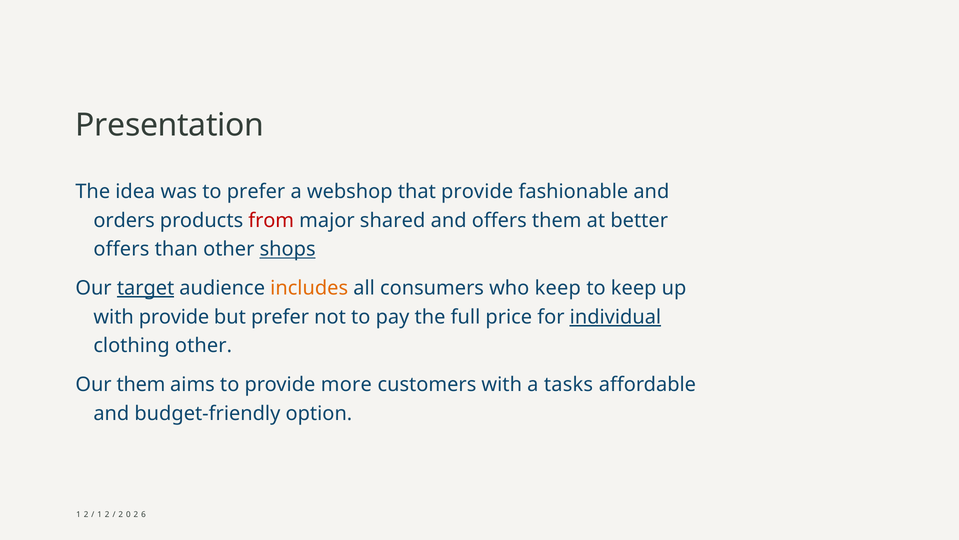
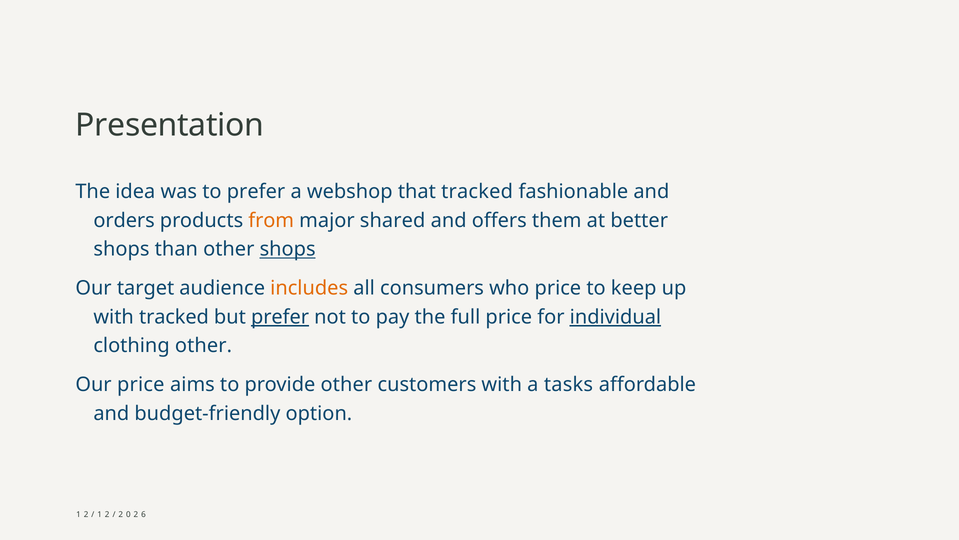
that provide: provide -> tracked
from colour: red -> orange
offers at (121, 249): offers -> shops
target underline: present -> none
who keep: keep -> price
with provide: provide -> tracked
prefer at (280, 317) underline: none -> present
Our them: them -> price
provide more: more -> other
